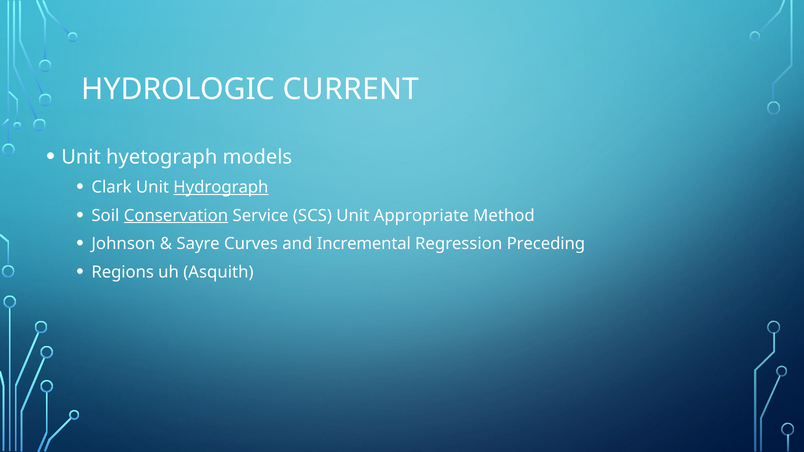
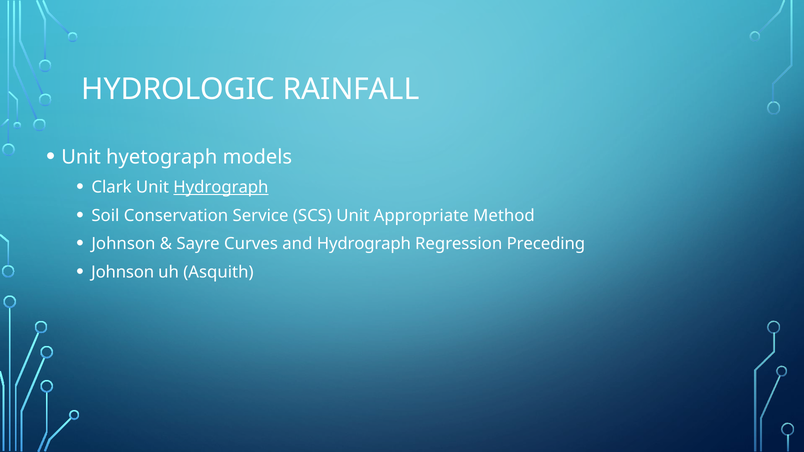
CURRENT: CURRENT -> RAINFALL
Conservation underline: present -> none
and Incremental: Incremental -> Hydrograph
Regions at (123, 272): Regions -> Johnson
